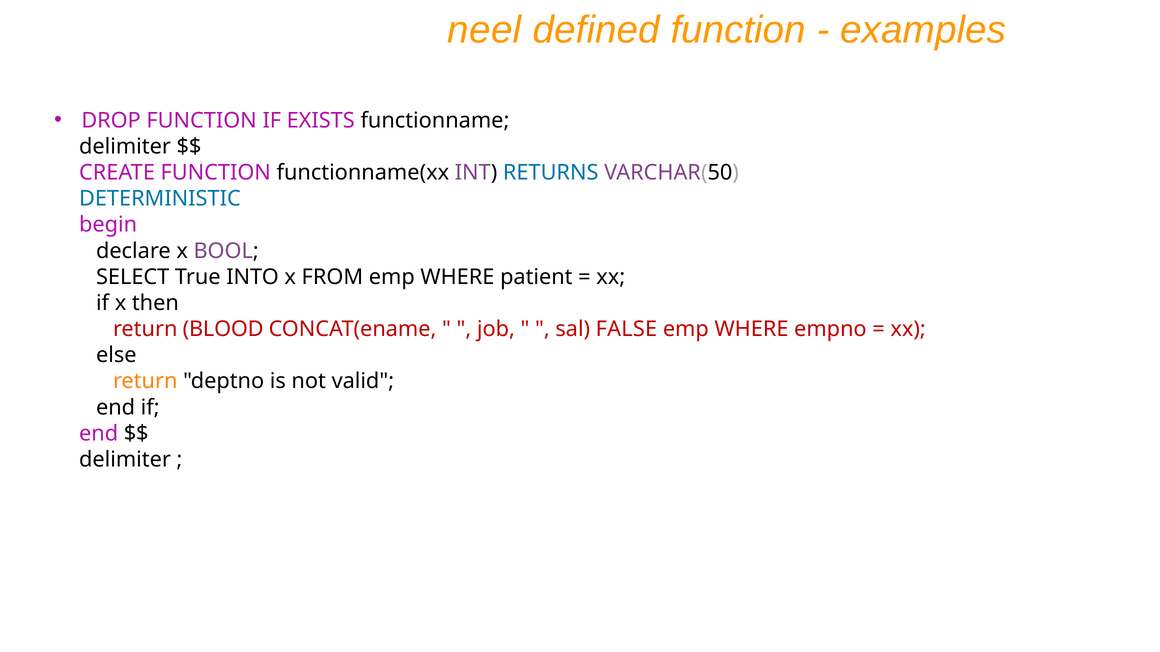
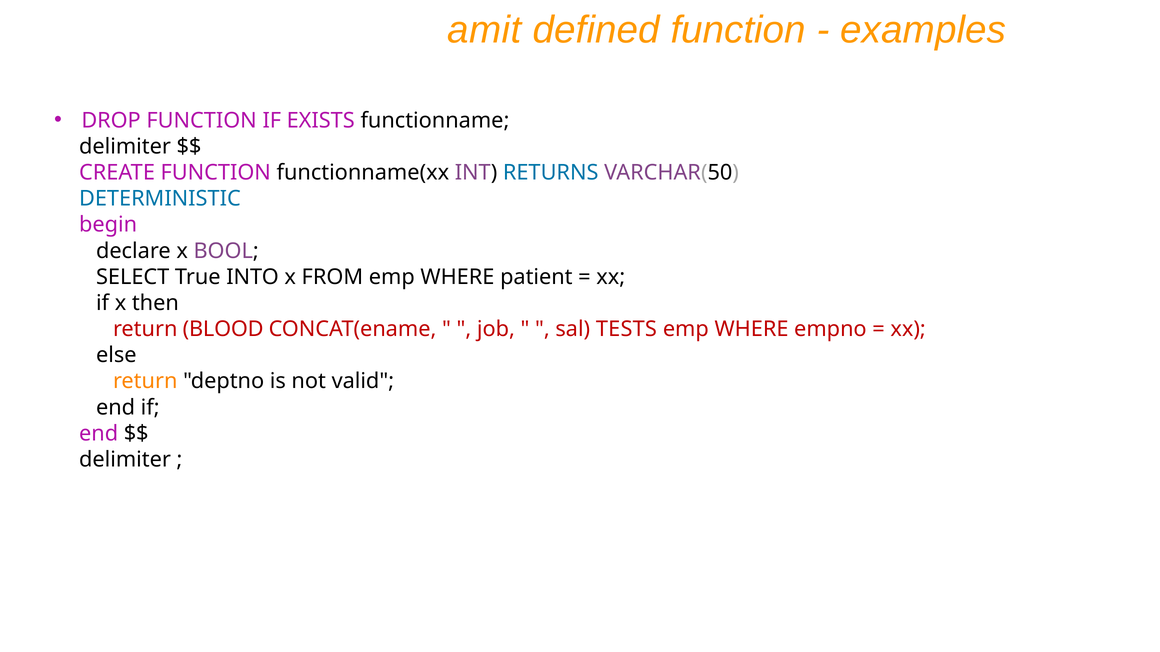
neel: neel -> amit
FALSE: FALSE -> TESTS
